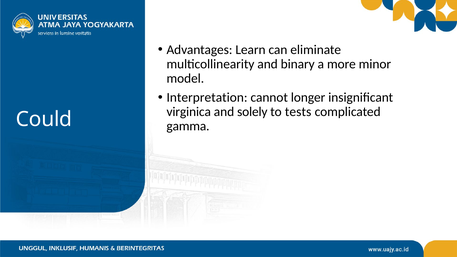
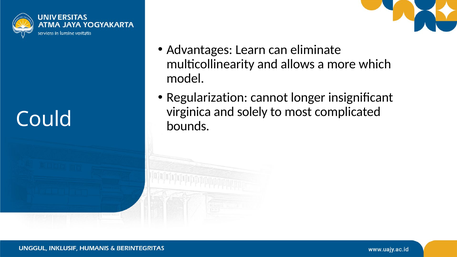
binary: binary -> allows
minor: minor -> which
Interpretation: Interpretation -> Regularization
tests: tests -> most
gamma: gamma -> bounds
